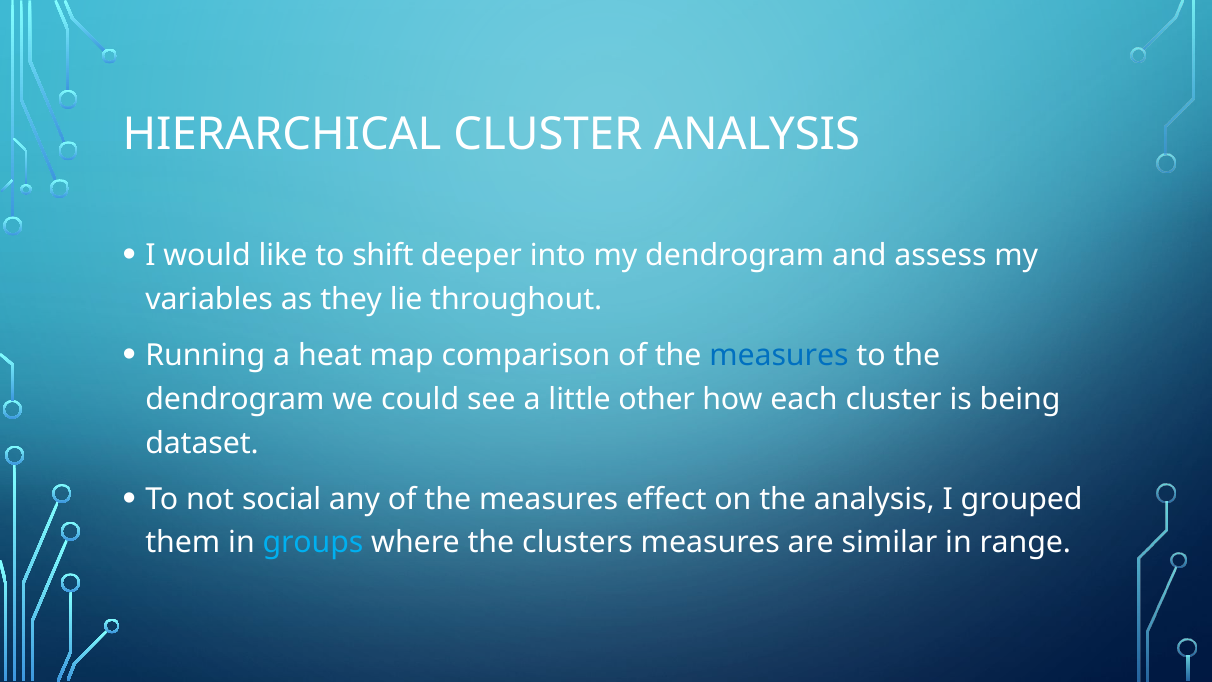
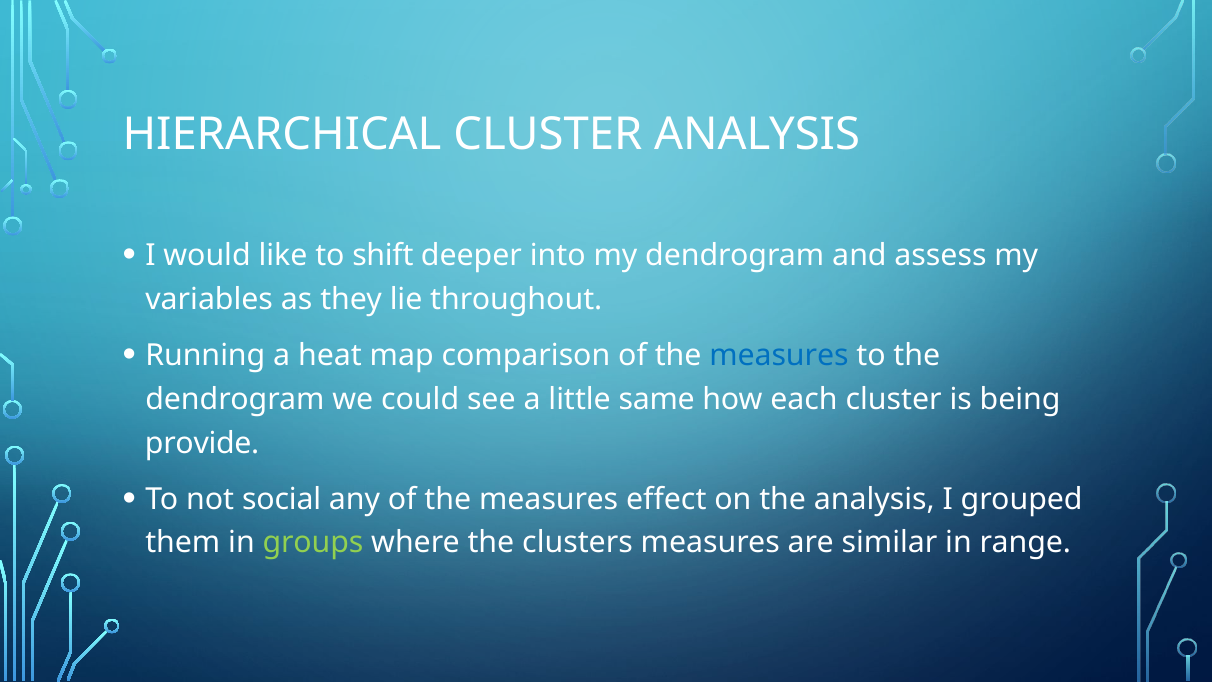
other: other -> same
dataset: dataset -> provide
groups colour: light blue -> light green
